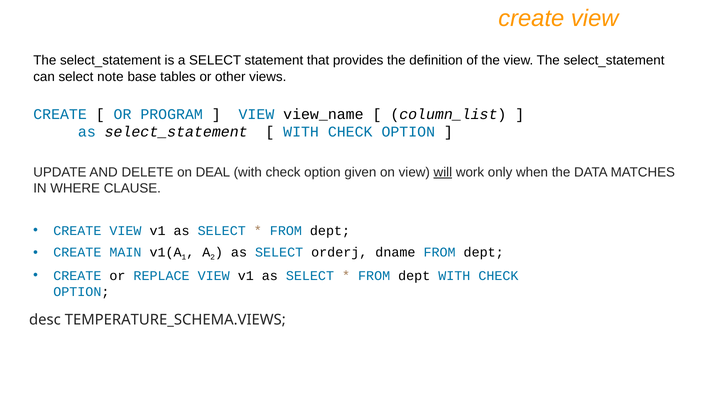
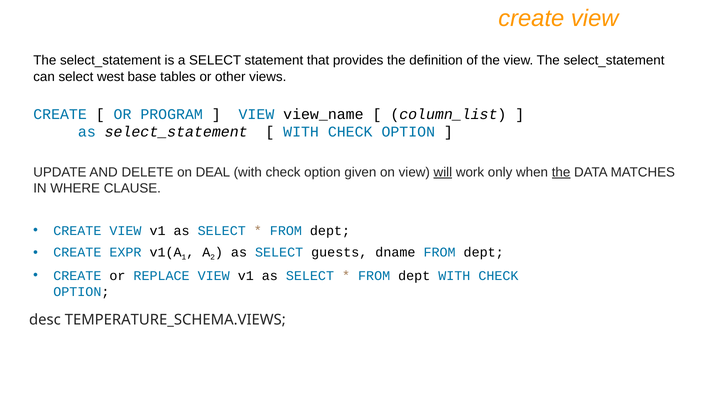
note: note -> west
the at (561, 172) underline: none -> present
MAIN: MAIN -> EXPR
orderj: orderj -> guests
